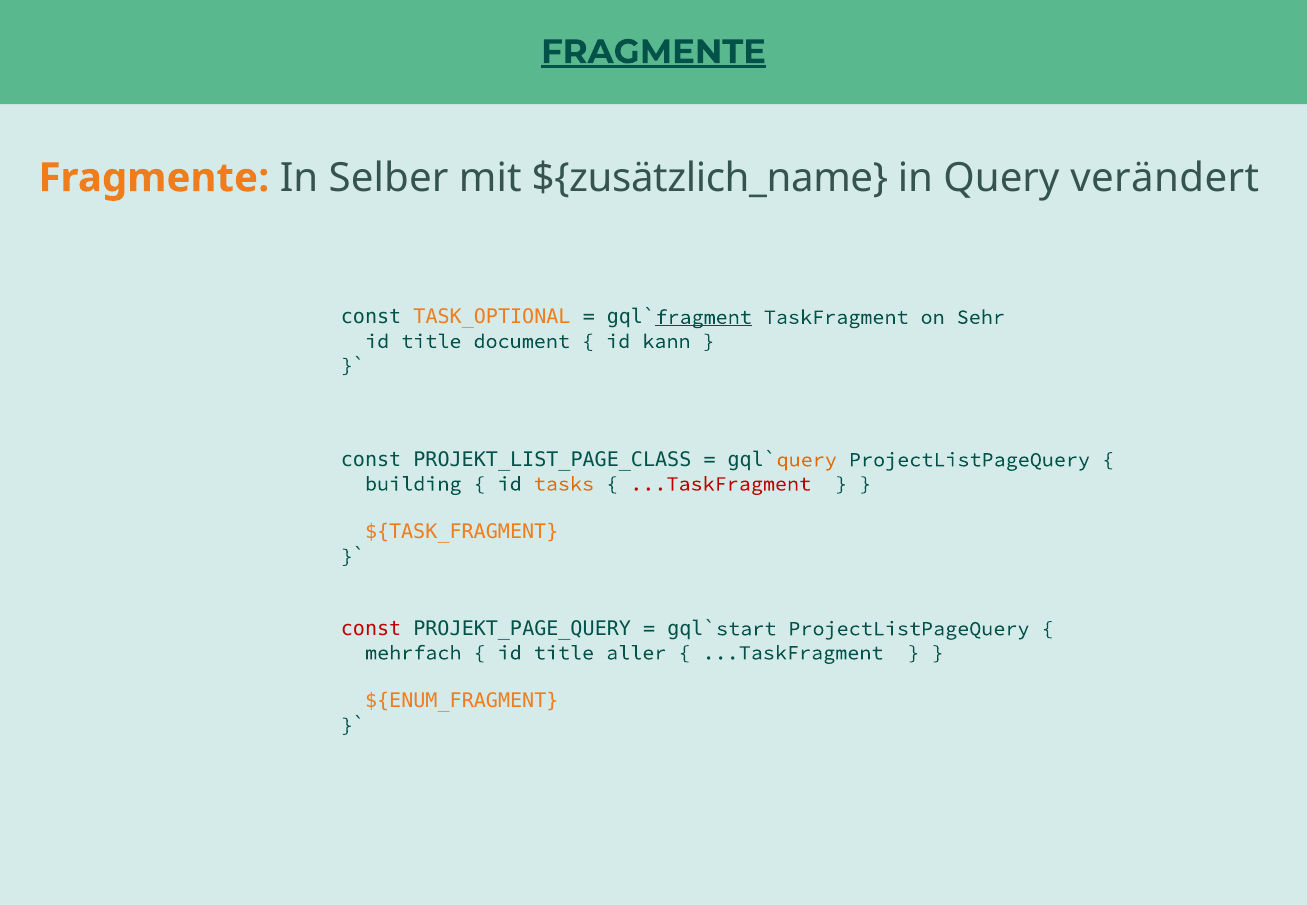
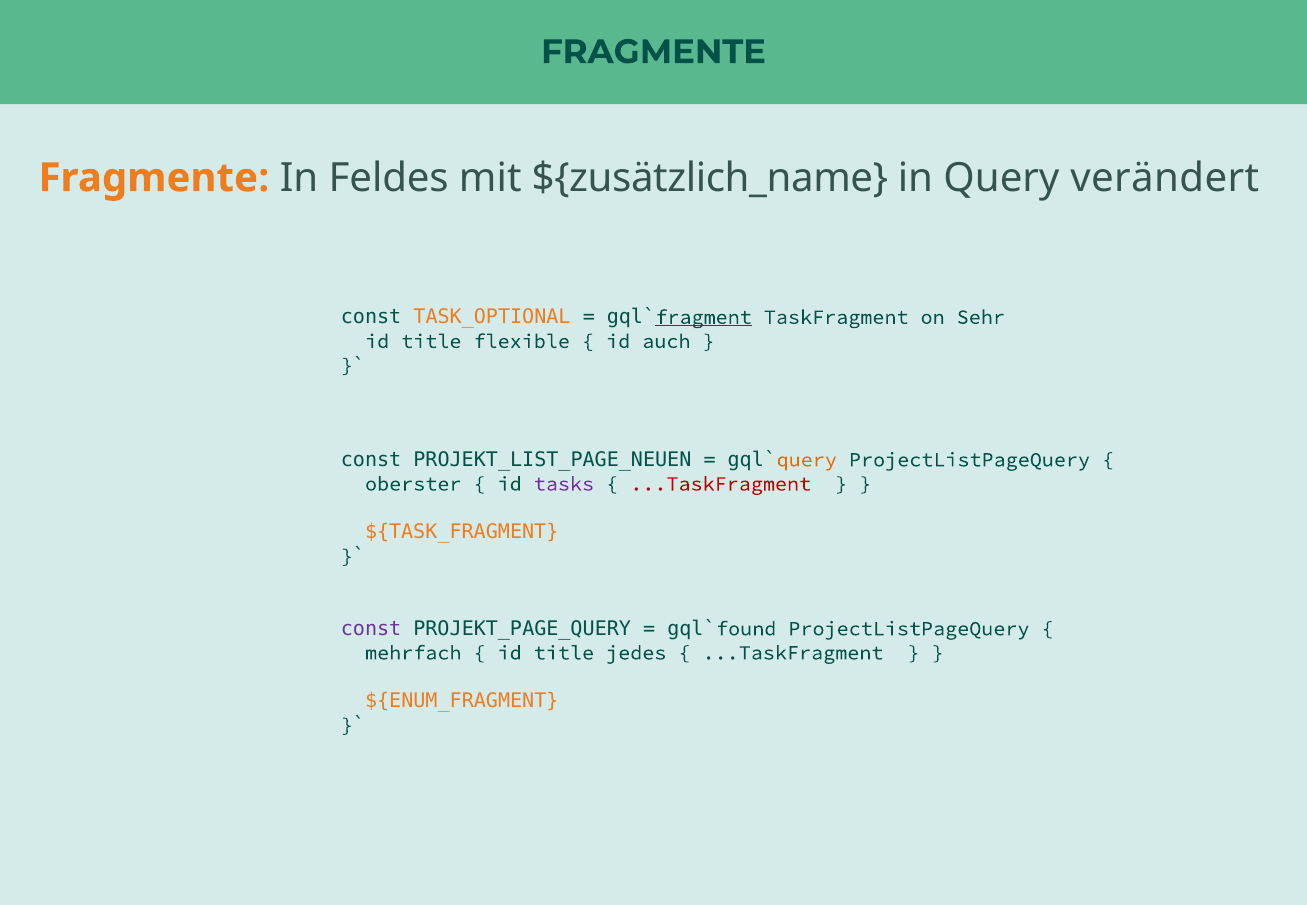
FRAGMENTE at (654, 52) underline: present -> none
Selber: Selber -> Feldes
document: document -> flexible
kann: kann -> auch
PROJEKT_LIST_PAGE_CLASS: PROJEKT_LIST_PAGE_CLASS -> PROJEKT_LIST_PAGE_NEUEN
building: building -> oberster
tasks colour: orange -> purple
const at (371, 629) colour: red -> purple
start: start -> found
aller: aller -> jedes
